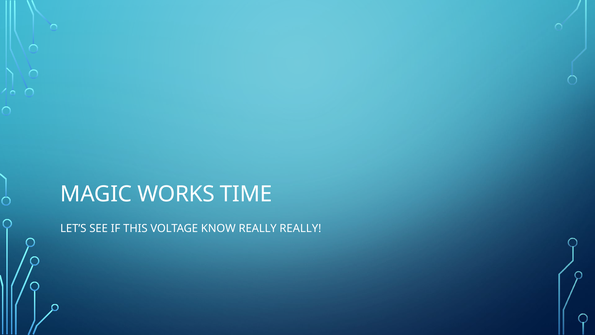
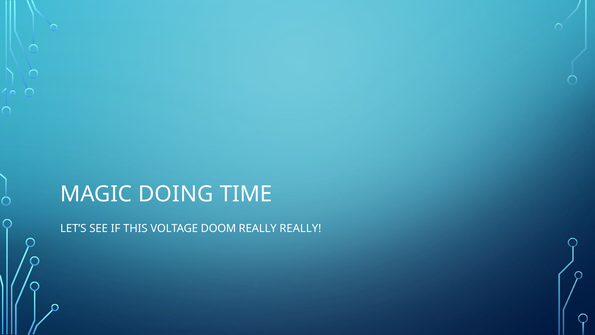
WORKS: WORKS -> DOING
KNOW: KNOW -> DOOM
